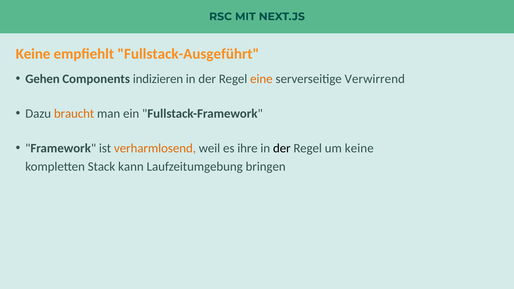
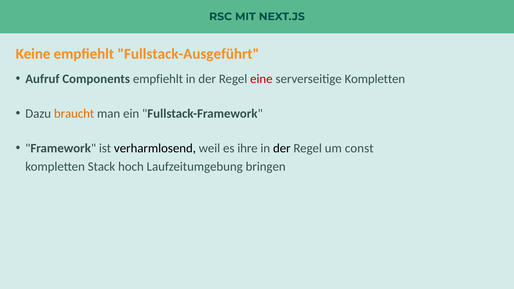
Gehen: Gehen -> Aufruf
Components indizieren: indizieren -> empfiehlt
eine colour: orange -> red
serverseitige Verwirrend: Verwirrend -> Kompletten
verharmlosend colour: orange -> black
um keine: keine -> const
kann: kann -> hoch
